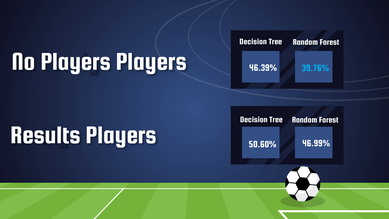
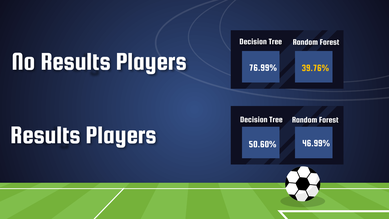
No Players: Players -> Results
46.39%: 46.39% -> 76.99%
39.76% colour: light blue -> yellow
